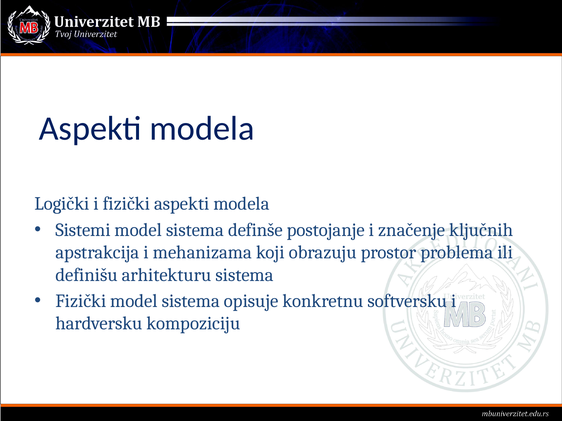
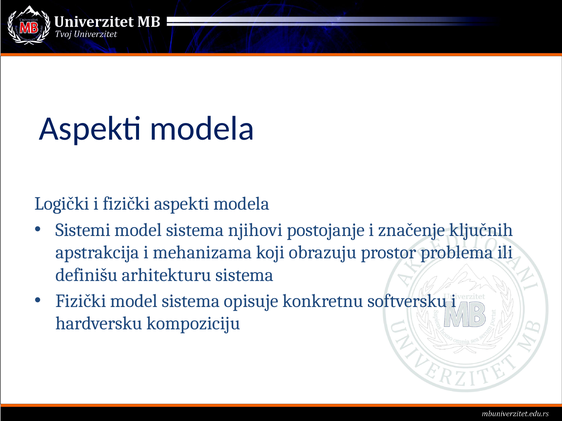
definše: definše -> njihovi
